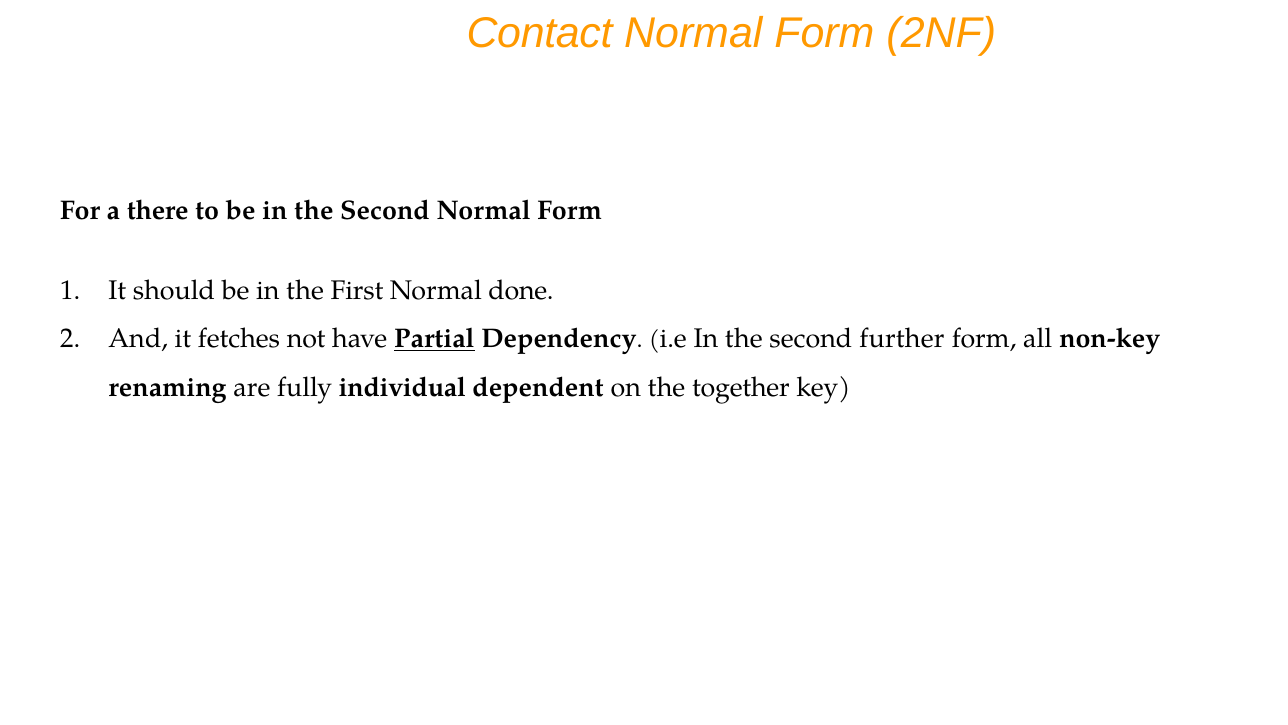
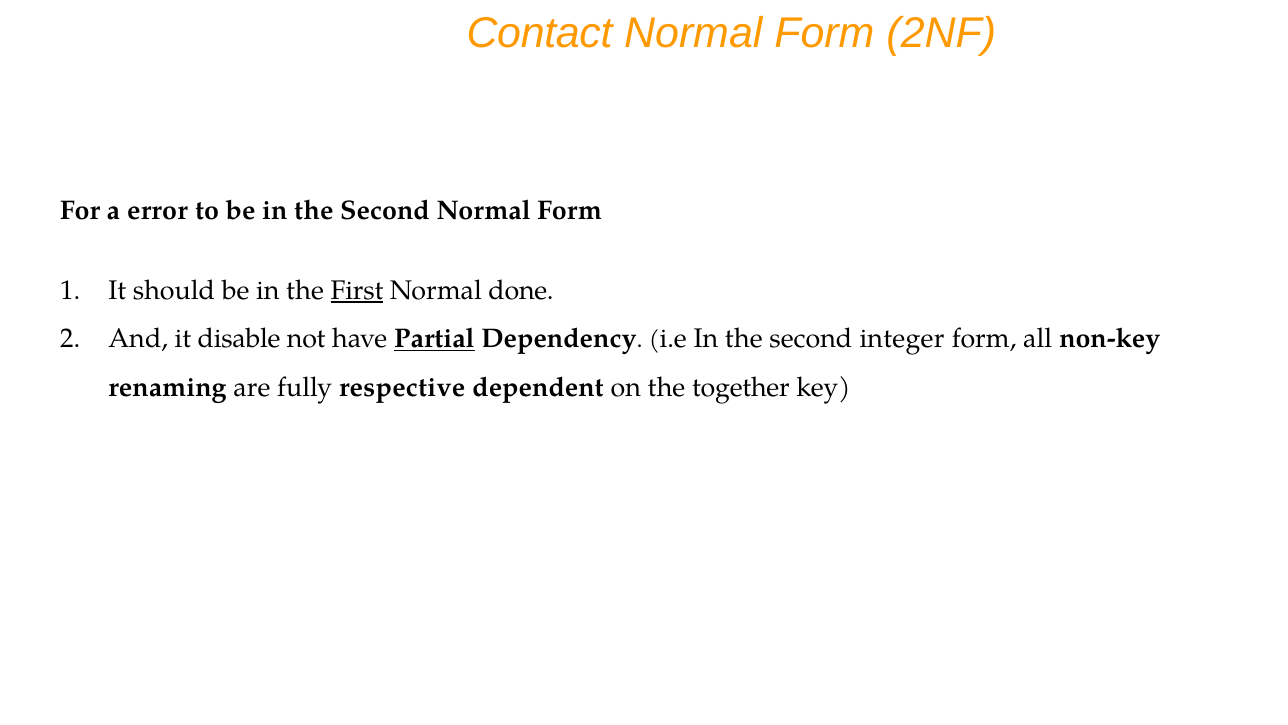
there: there -> error
First underline: none -> present
fetches: fetches -> disable
further: further -> integer
individual: individual -> respective
